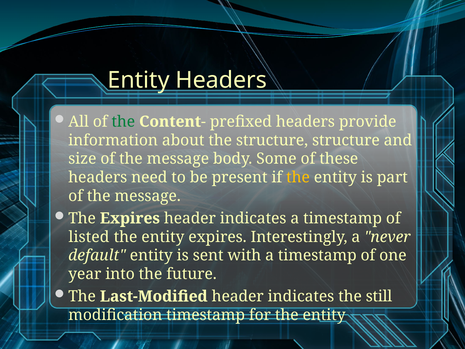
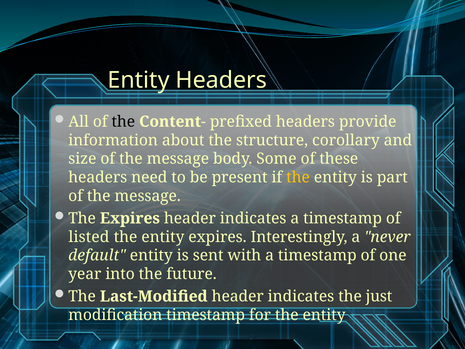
the at (123, 122) colour: green -> black
structure structure: structure -> corollary
still: still -> just
